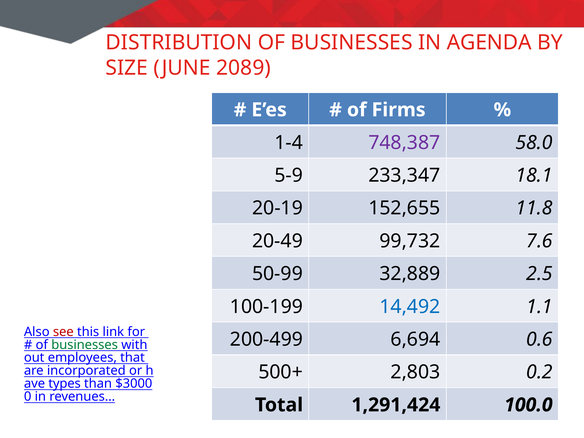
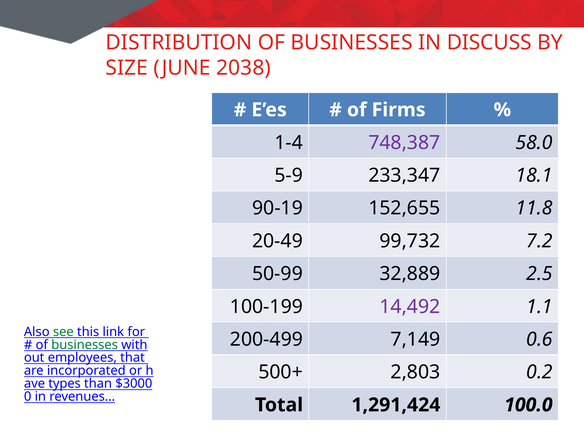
AGENDA: AGENDA -> DISCUSS
2089: 2089 -> 2038
20-19: 20-19 -> 90-19
7.6: 7.6 -> 7.2
14,492 colour: blue -> purple
see colour: red -> green
6,694: 6,694 -> 7,149
